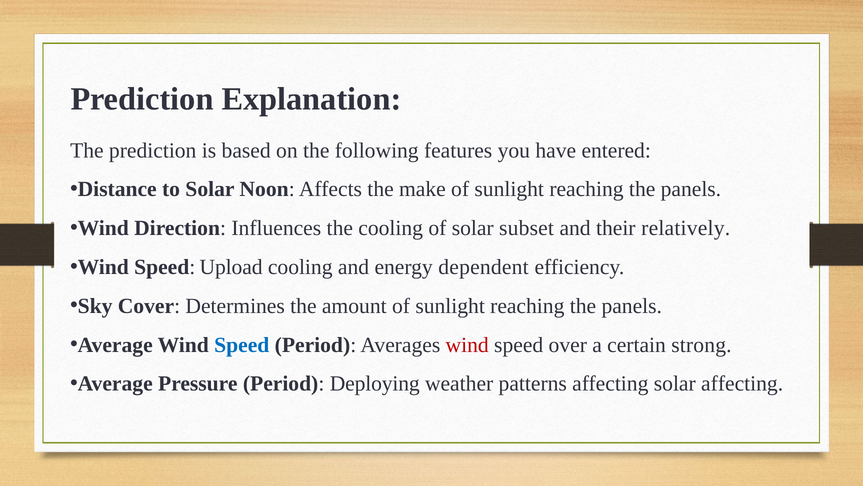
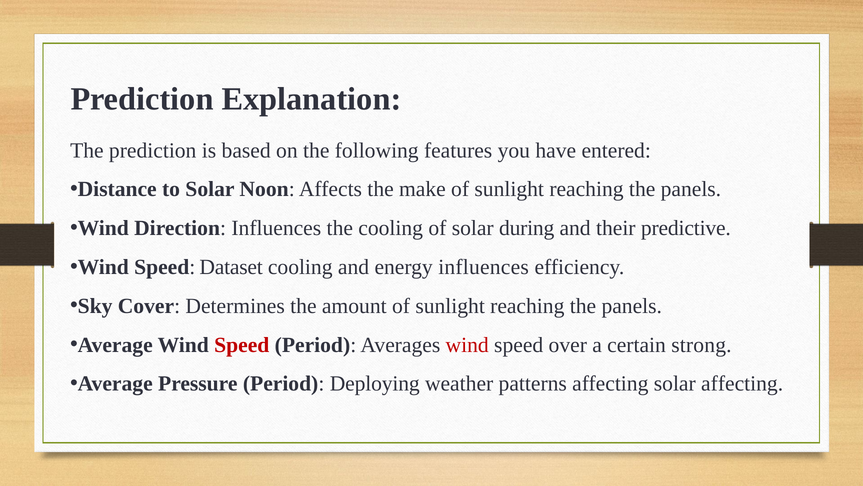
subset: subset -> during
relatively: relatively -> predictive
Upload: Upload -> Dataset
energy dependent: dependent -> influences
Speed at (242, 344) colour: blue -> red
